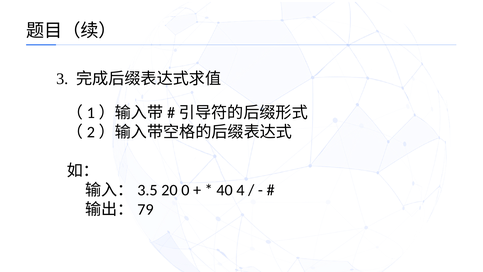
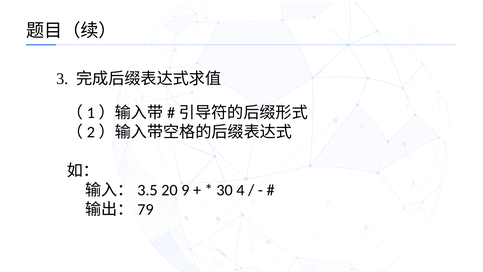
0: 0 -> 9
40: 40 -> 30
